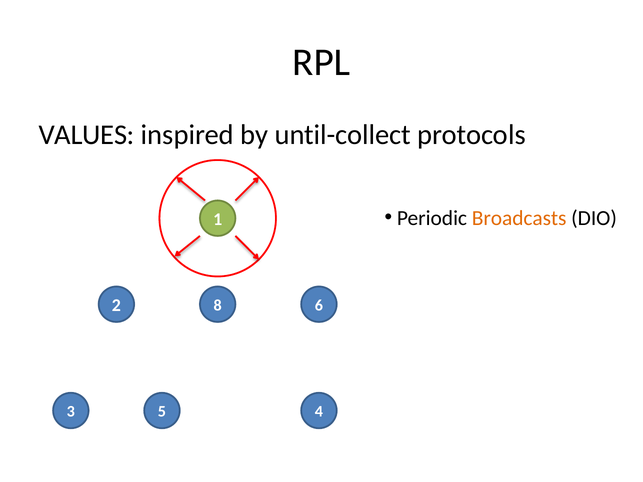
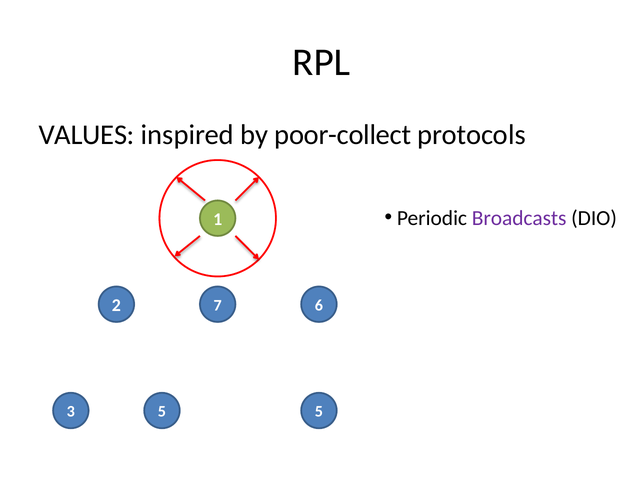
until-collect: until-collect -> poor-collect
Broadcasts colour: orange -> purple
8: 8 -> 7
5 4: 4 -> 5
